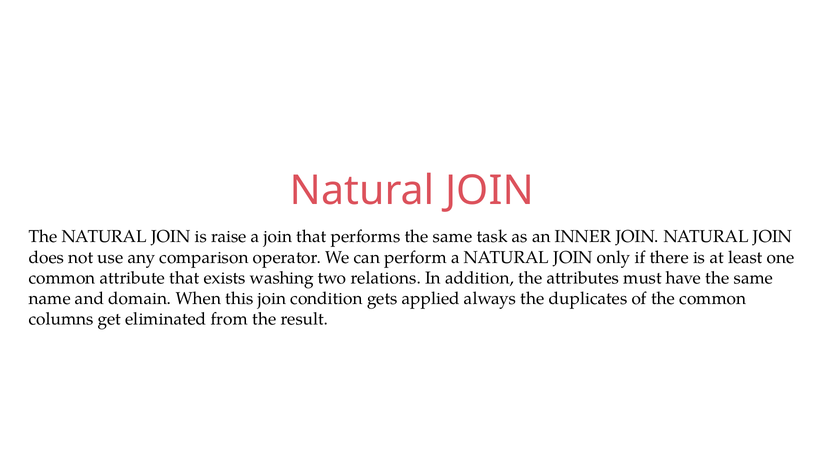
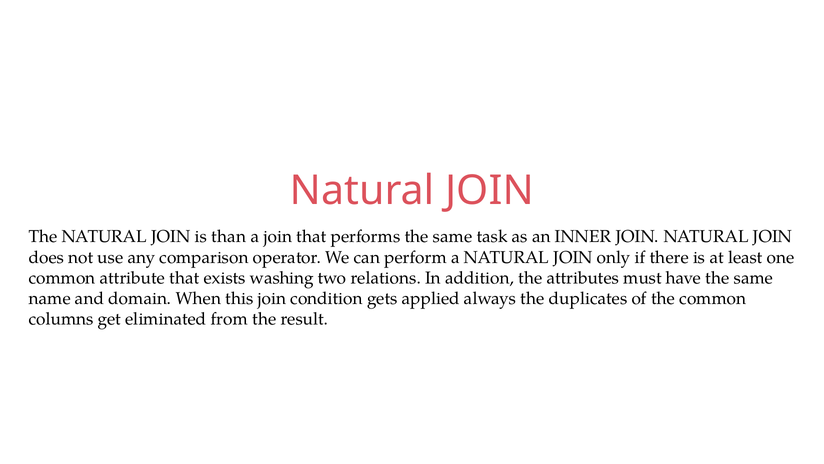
raise: raise -> than
